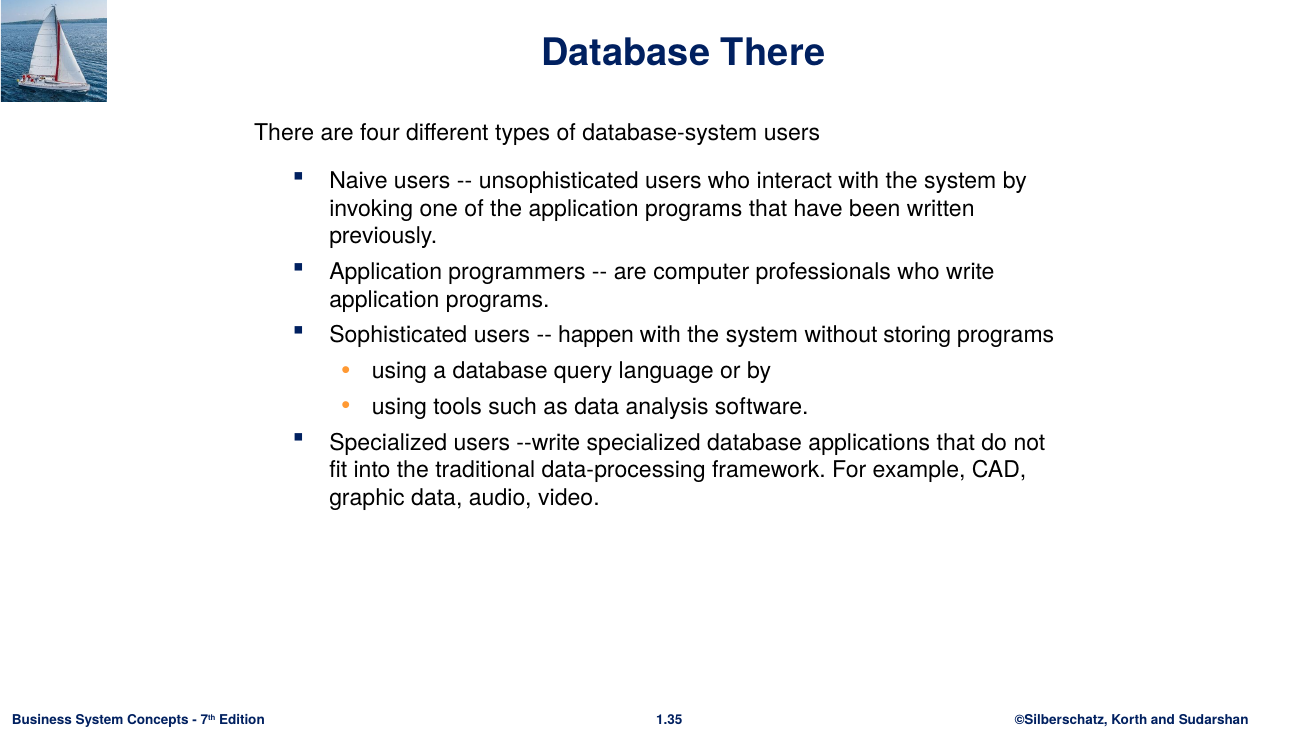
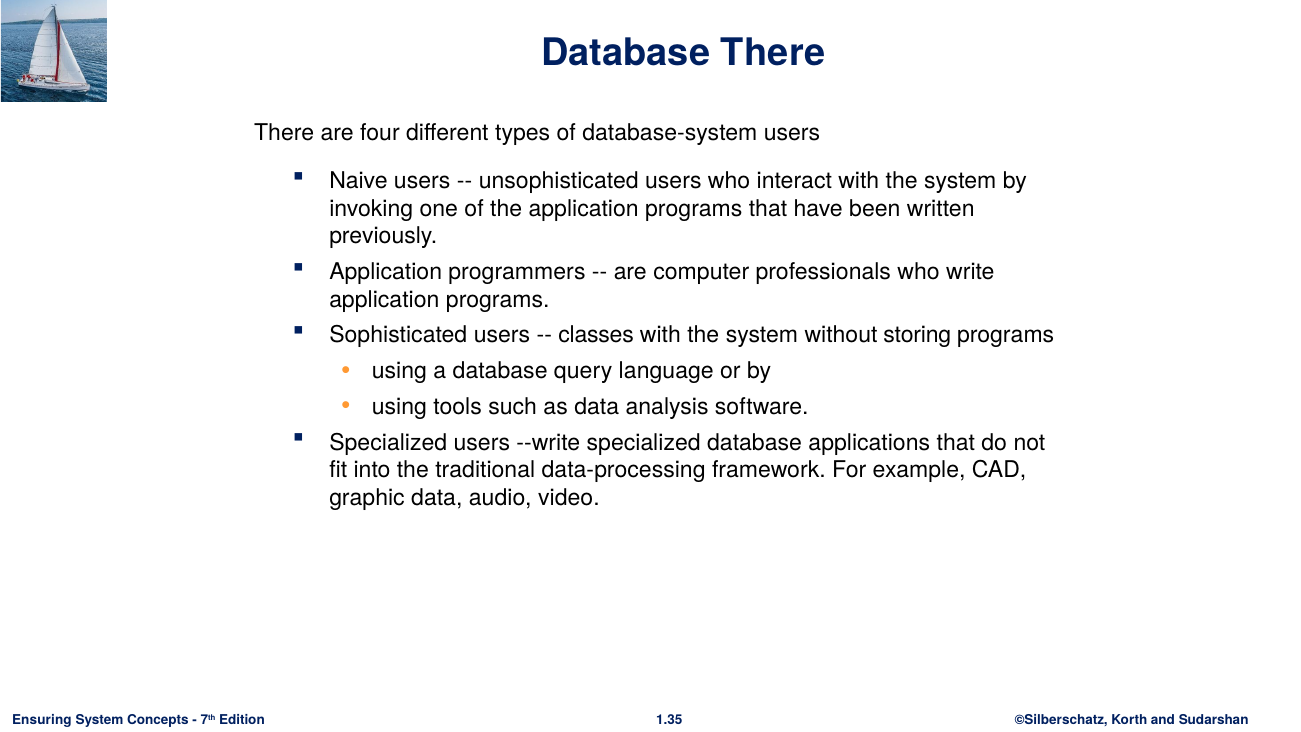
happen: happen -> classes
Business: Business -> Ensuring
